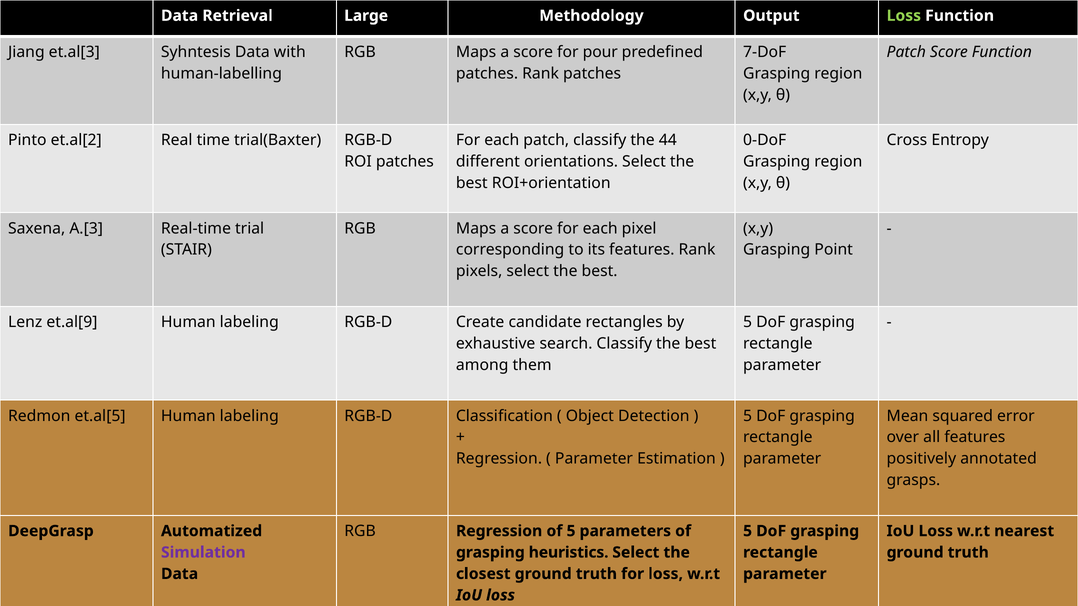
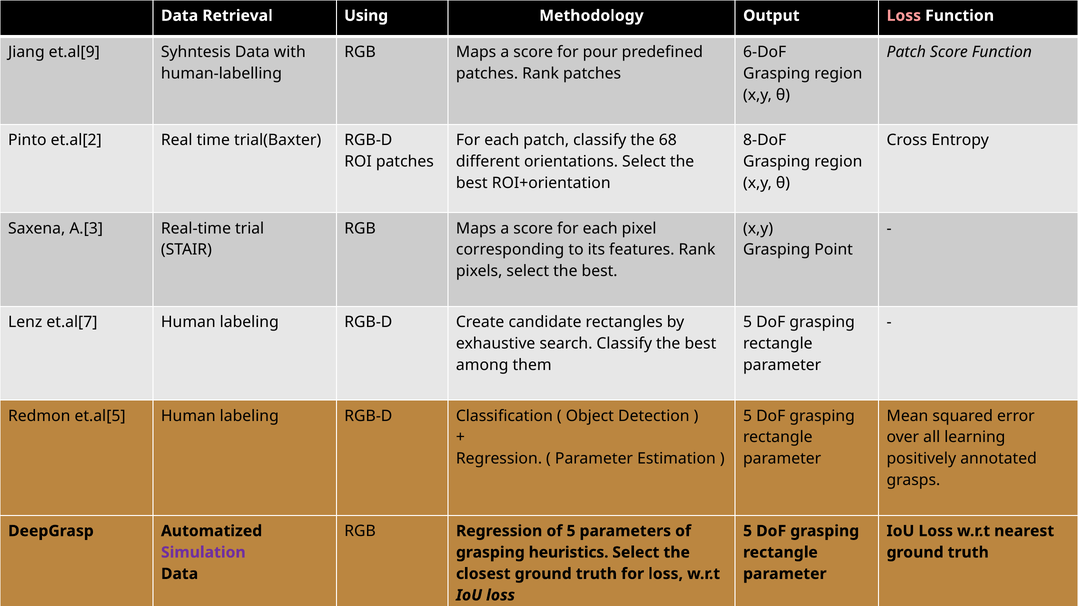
Large: Large -> Using
Loss at (904, 16) colour: light green -> pink
et.al[3: et.al[3 -> et.al[9
7-DoF: 7-DoF -> 6-DoF
44: 44 -> 68
0-DoF: 0-DoF -> 8-DoF
et.al[9: et.al[9 -> et.al[7
all features: features -> learning
